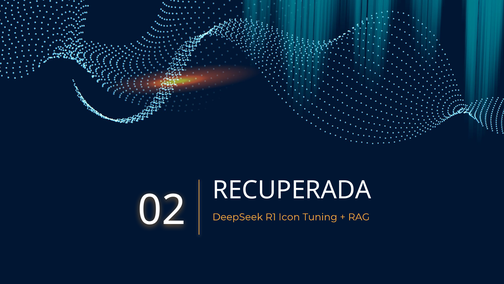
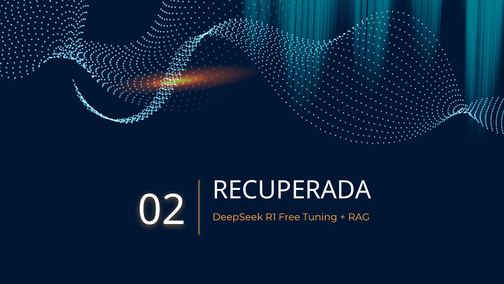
Icon: Icon -> Free
